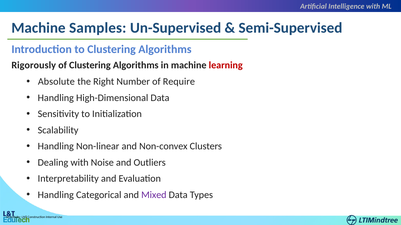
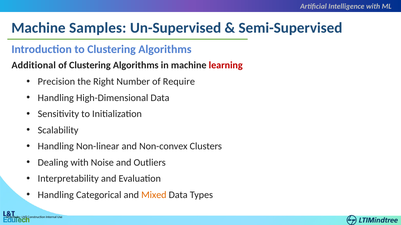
Rigorously: Rigorously -> Additional
Absolute: Absolute -> Precision
Mixed colour: purple -> orange
